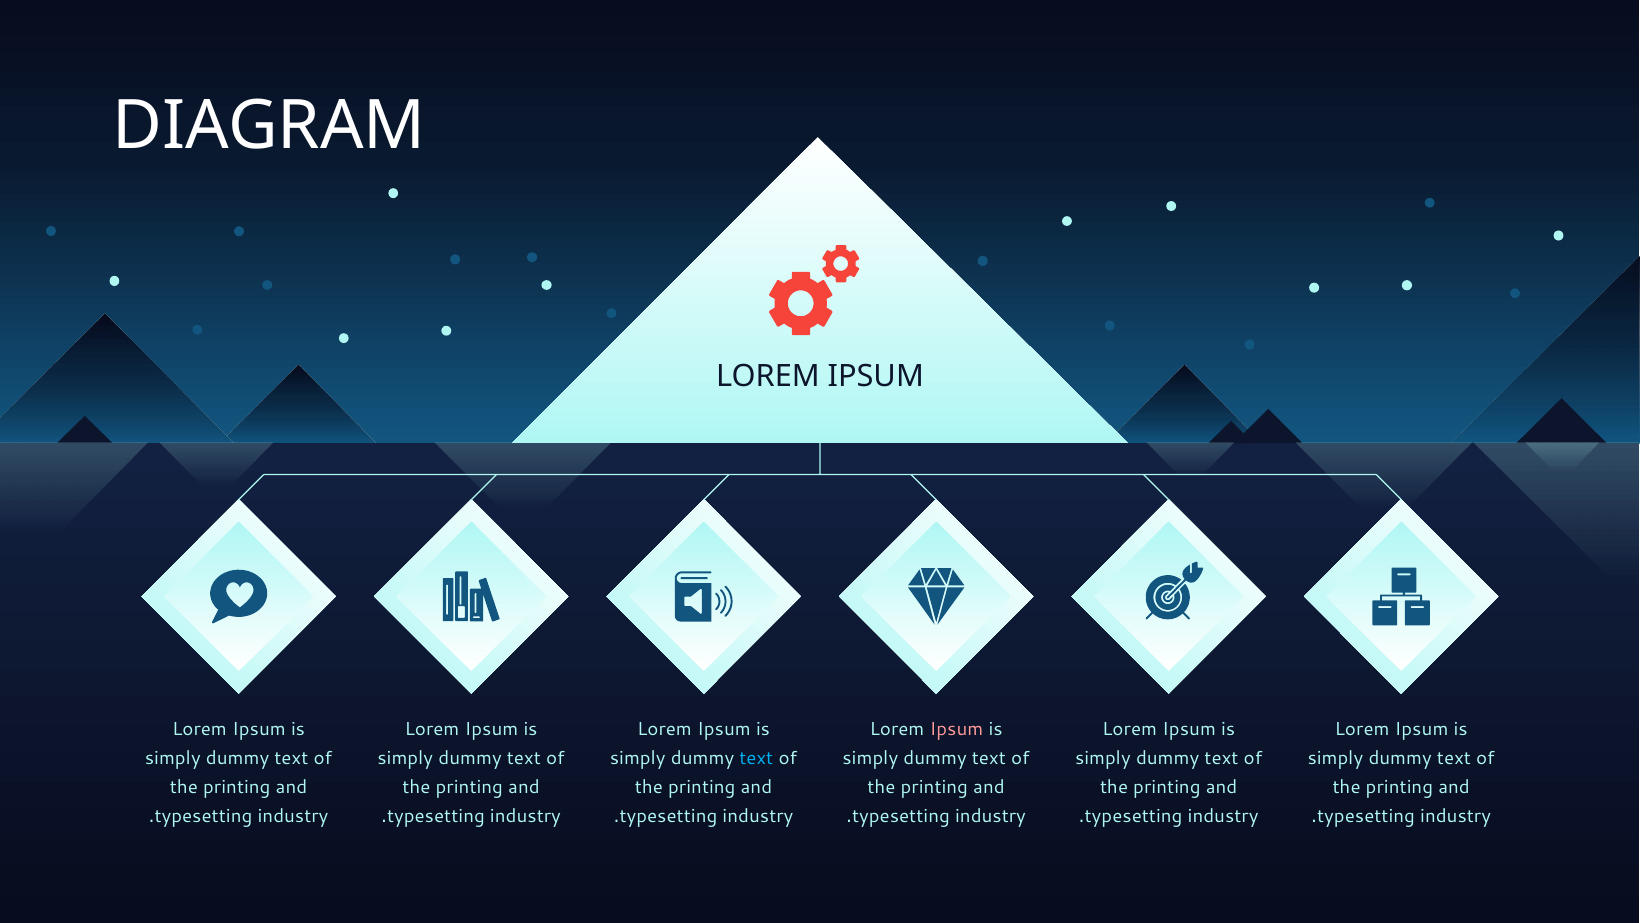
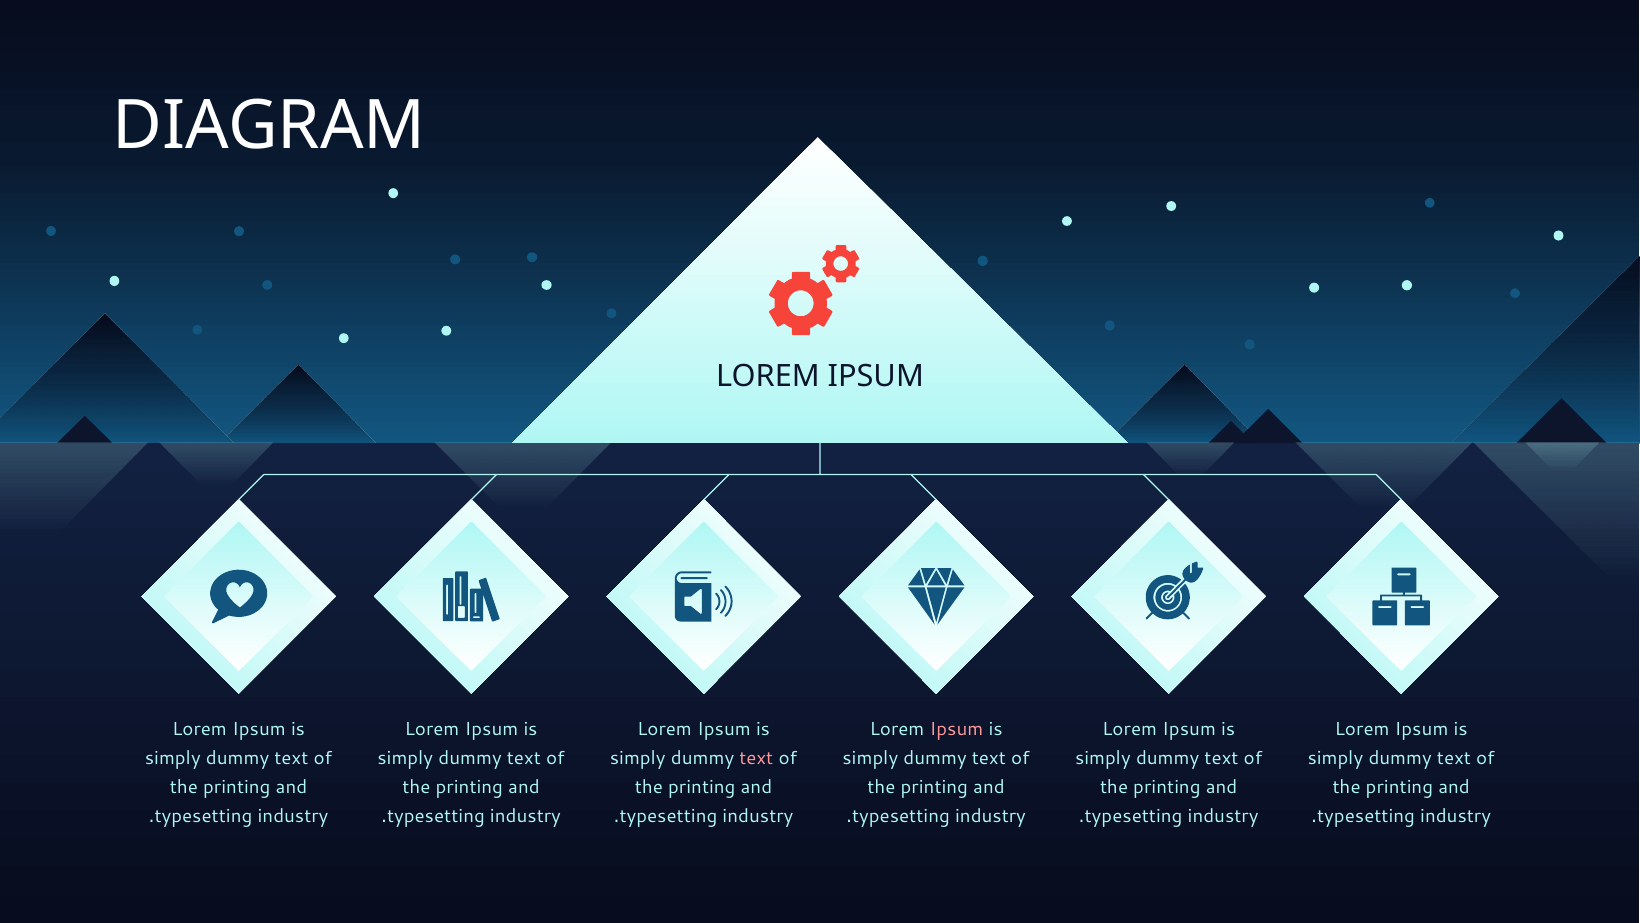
text at (756, 758) colour: light blue -> pink
